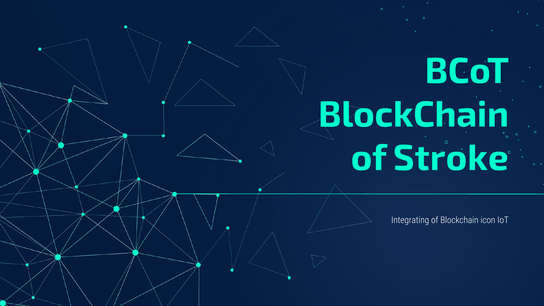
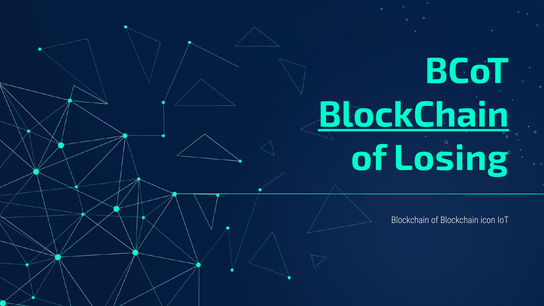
BlockChain at (414, 115) underline: none -> present
Stroke: Stroke -> Losing
Integrating at (410, 220): Integrating -> Blockchain
